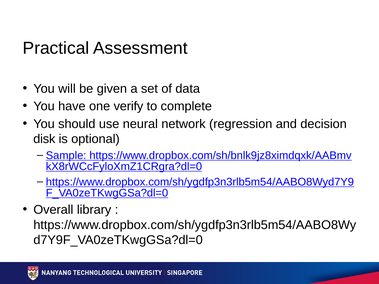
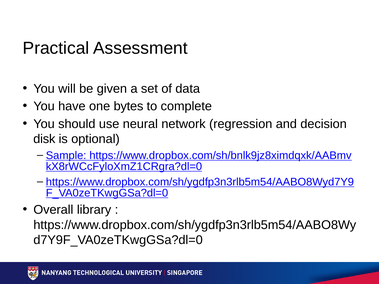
verify: verify -> bytes
